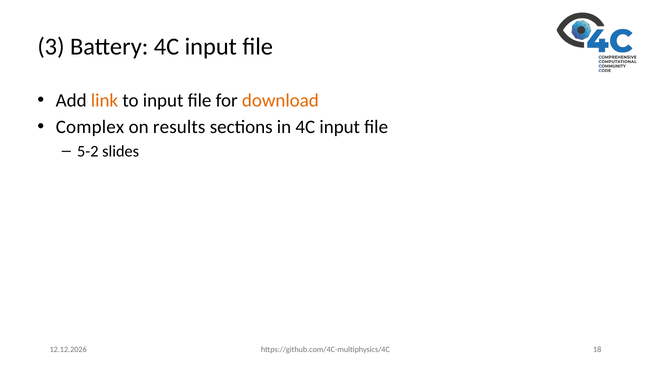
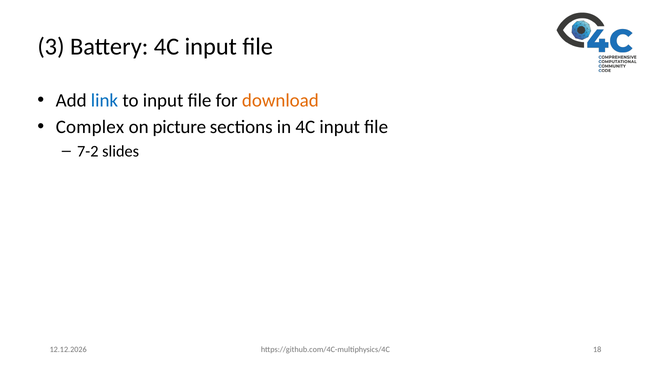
link colour: orange -> blue
results: results -> picture
5-2: 5-2 -> 7-2
